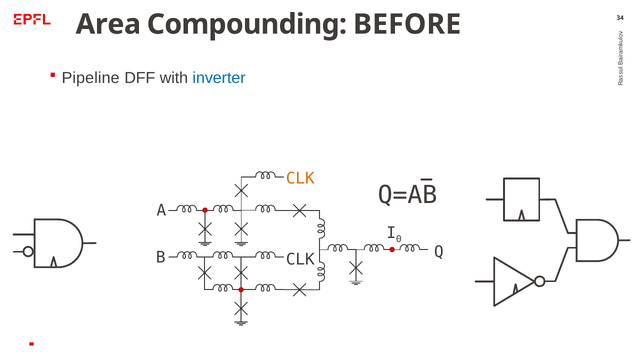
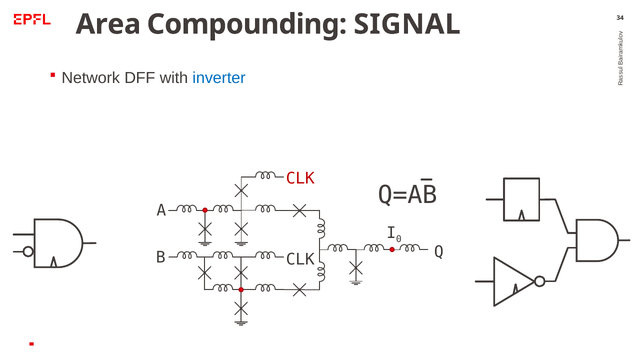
BEFORE: BEFORE -> SIGNAL
Pipeline: Pipeline -> Network
CLK at (300, 178) colour: orange -> red
